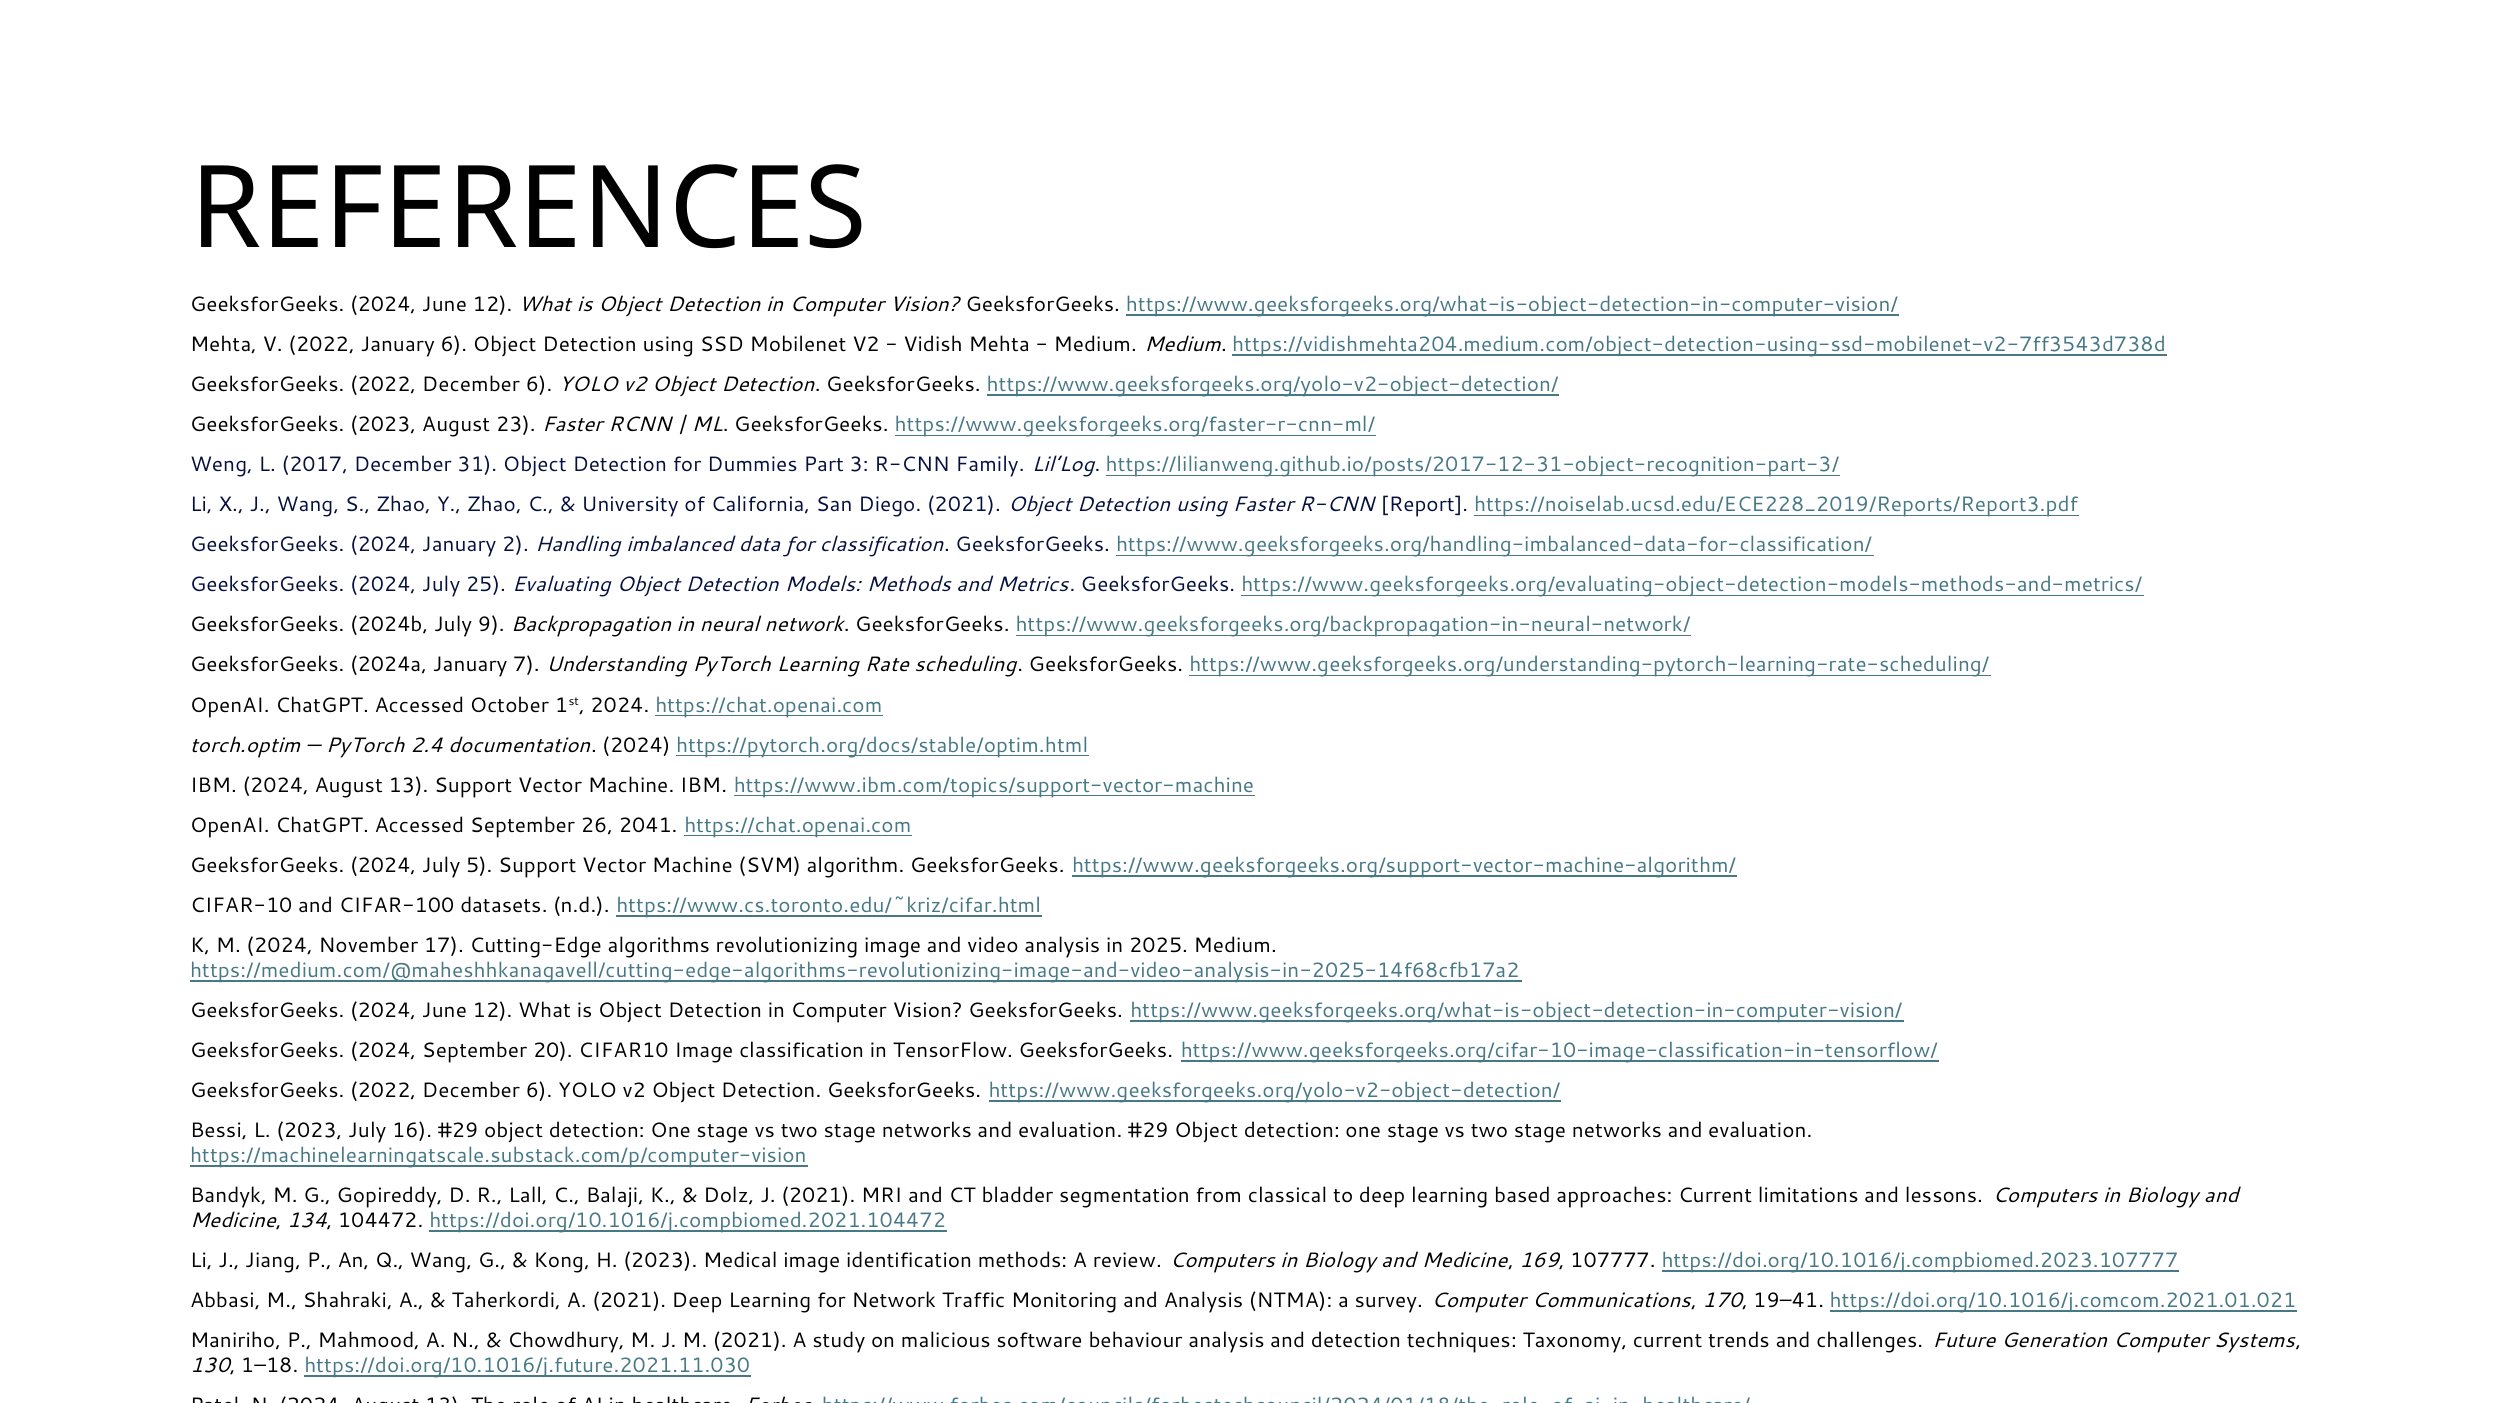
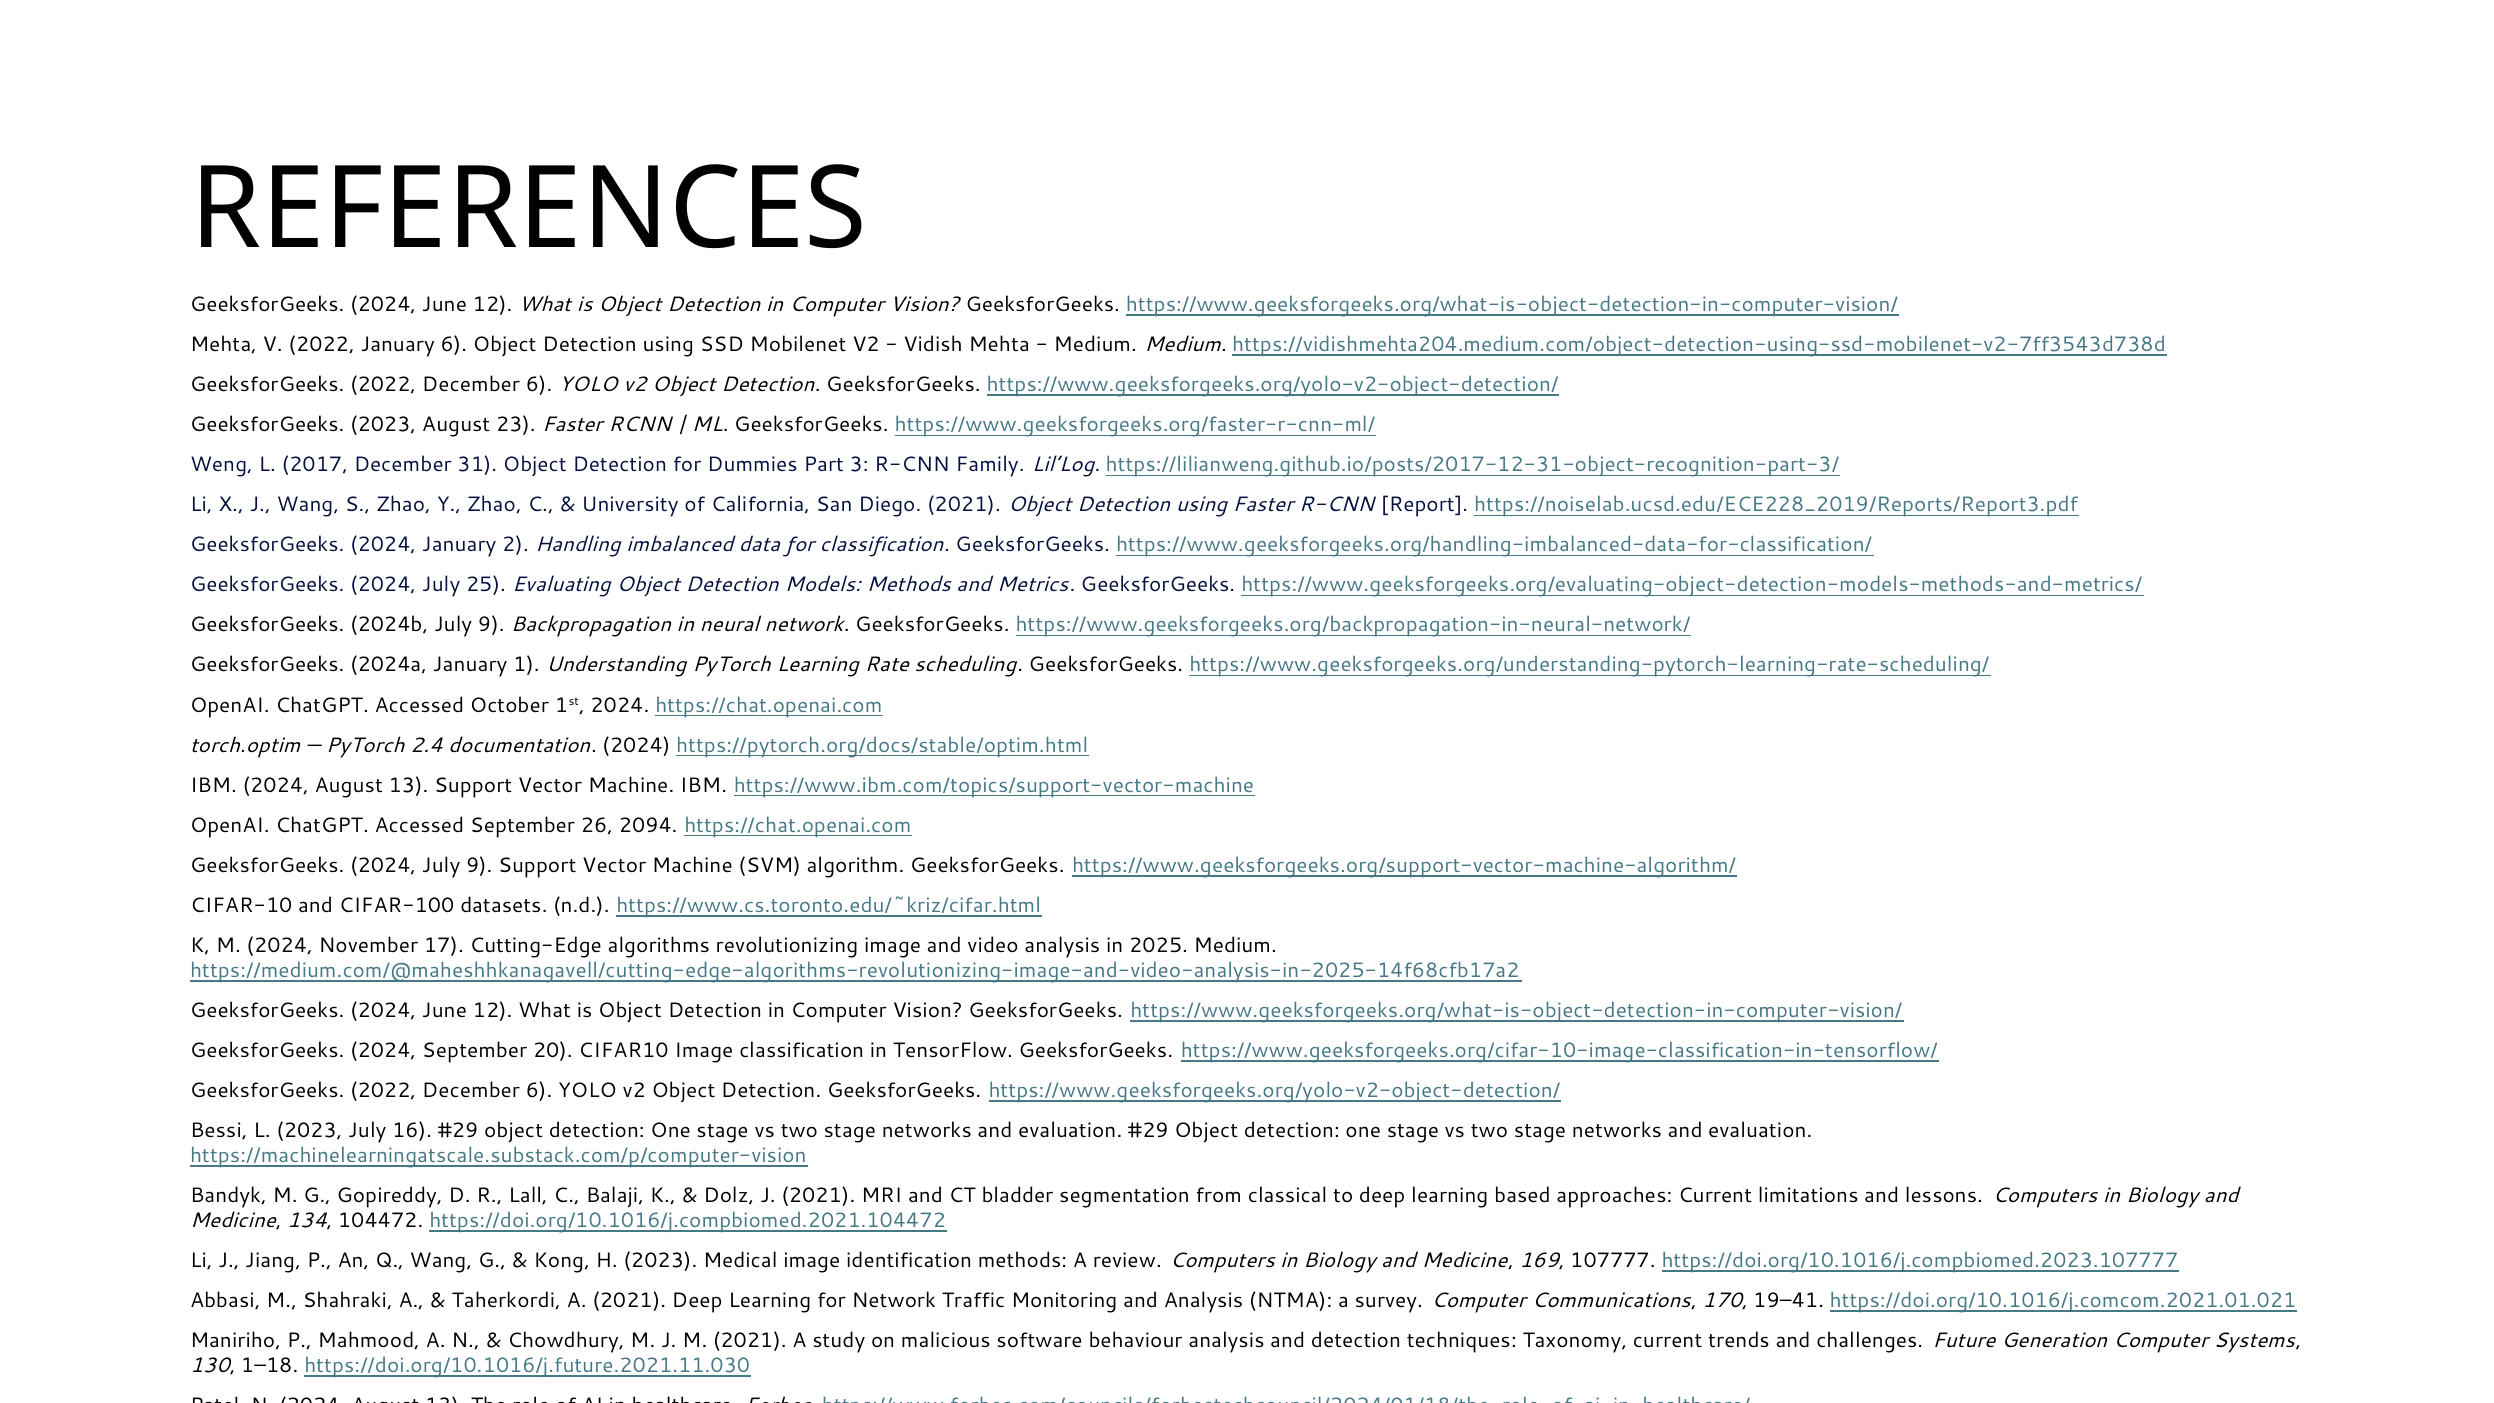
7: 7 -> 1
2041: 2041 -> 2094
2024 July 5: 5 -> 9
